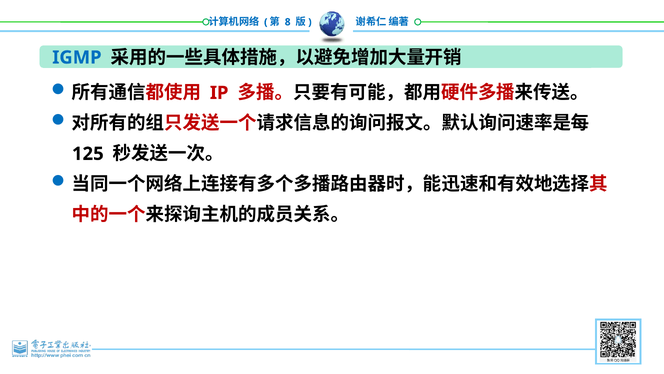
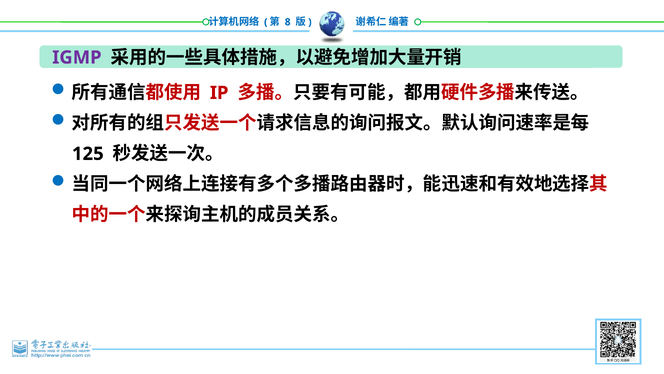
IGMP colour: blue -> purple
